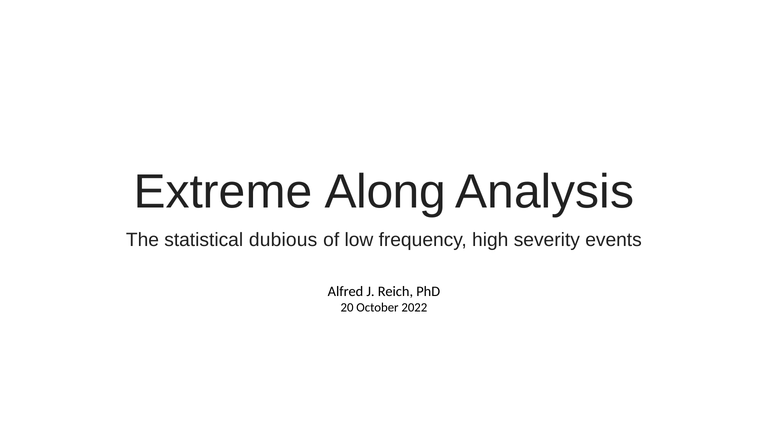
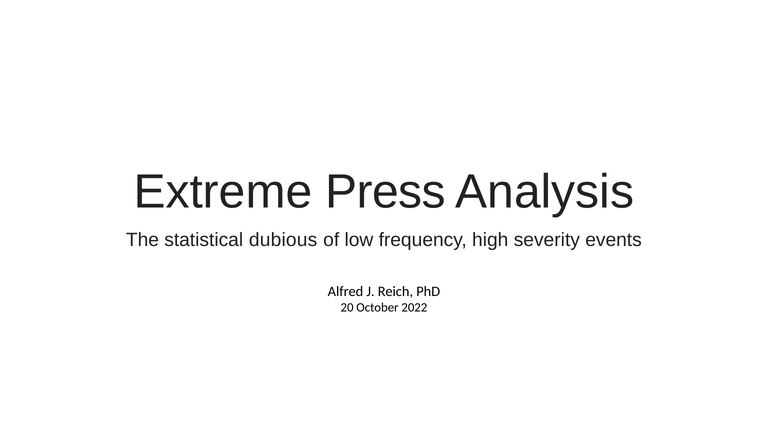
Along: Along -> Press
